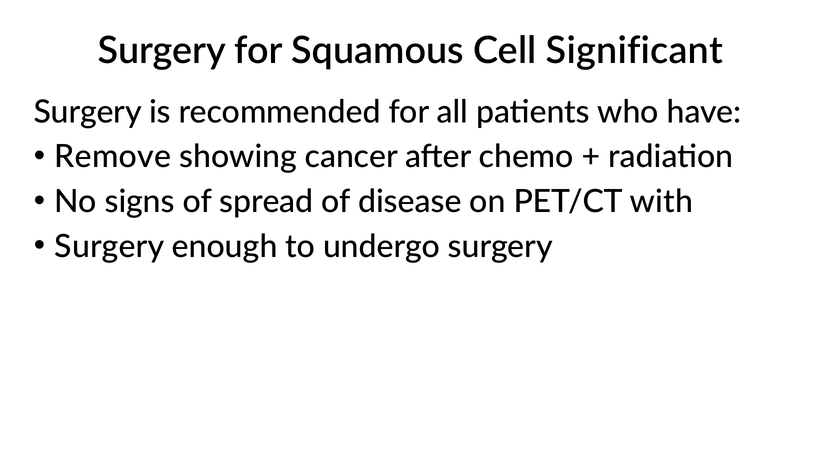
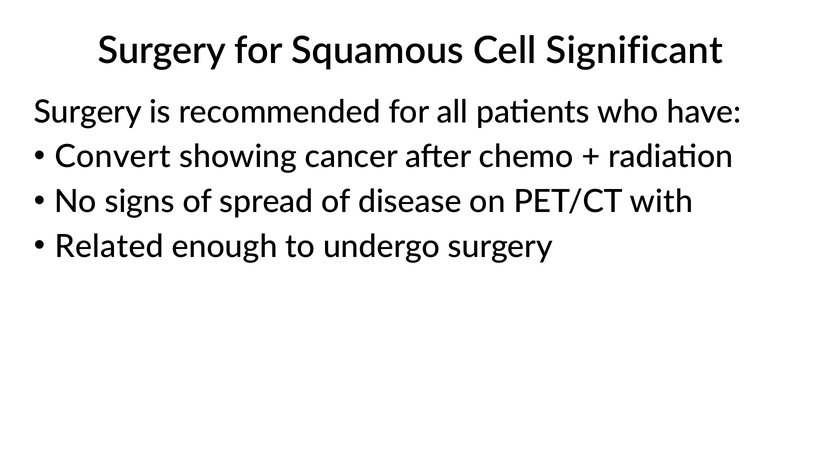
Remove: Remove -> Convert
Surgery at (109, 247): Surgery -> Related
